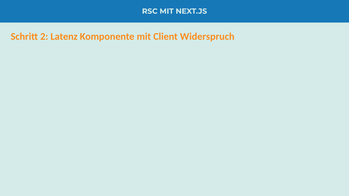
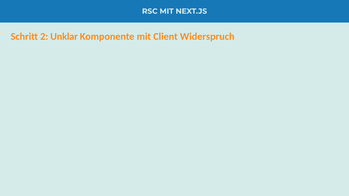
Latenz: Latenz -> Unklar
